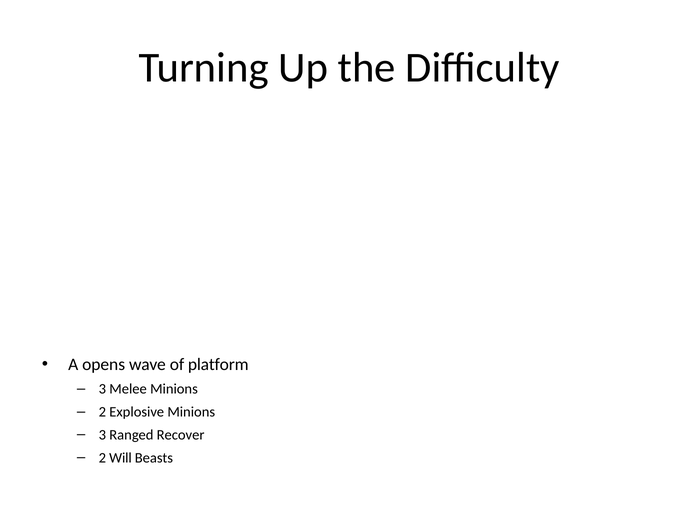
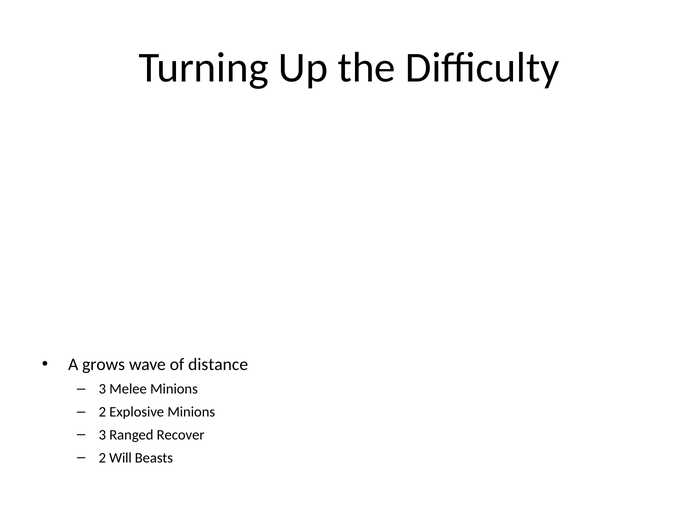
opens: opens -> grows
platform: platform -> distance
